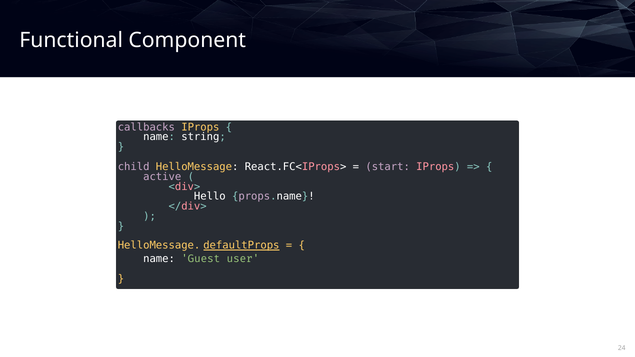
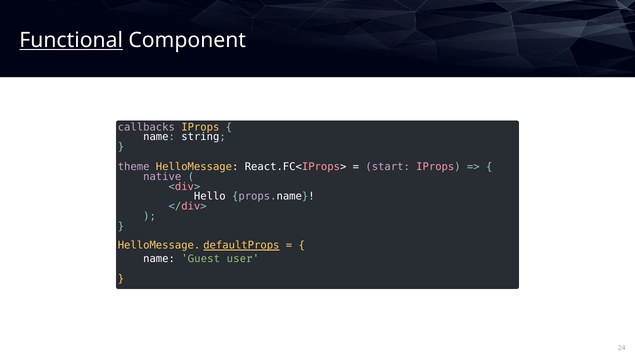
Functional underline: none -> present
child: child -> theme
active: active -> native
